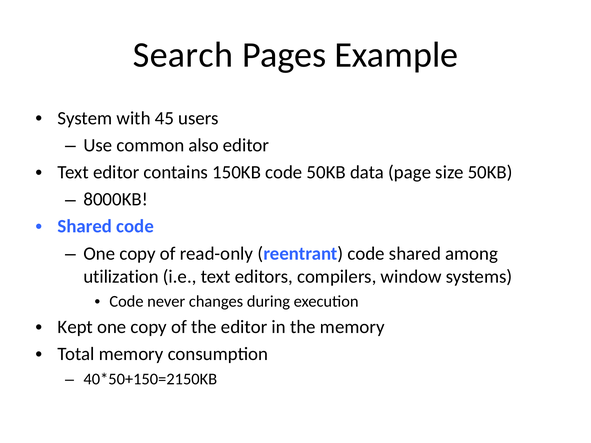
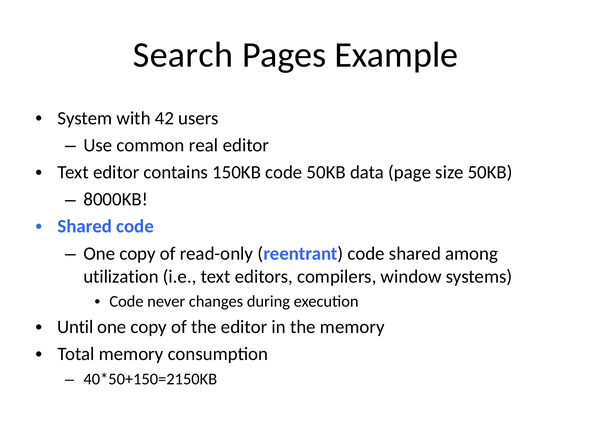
45: 45 -> 42
also: also -> real
Kept: Kept -> Until
